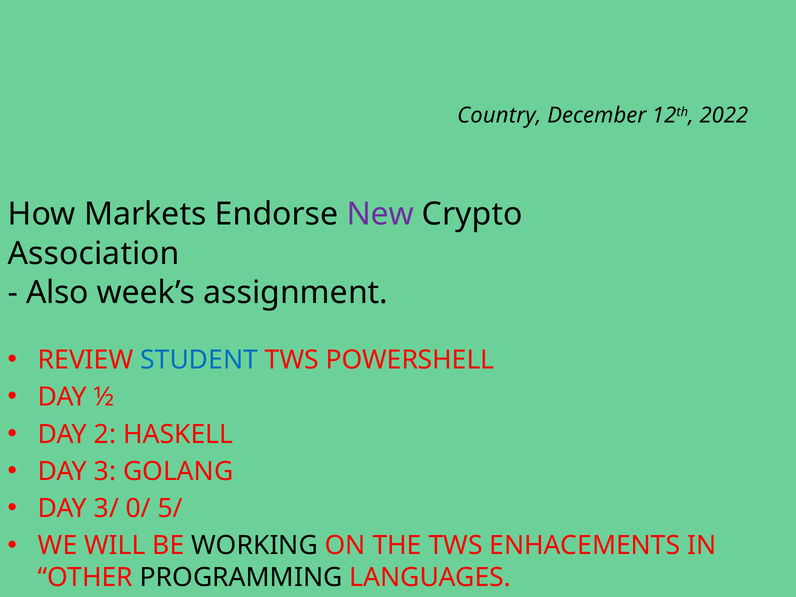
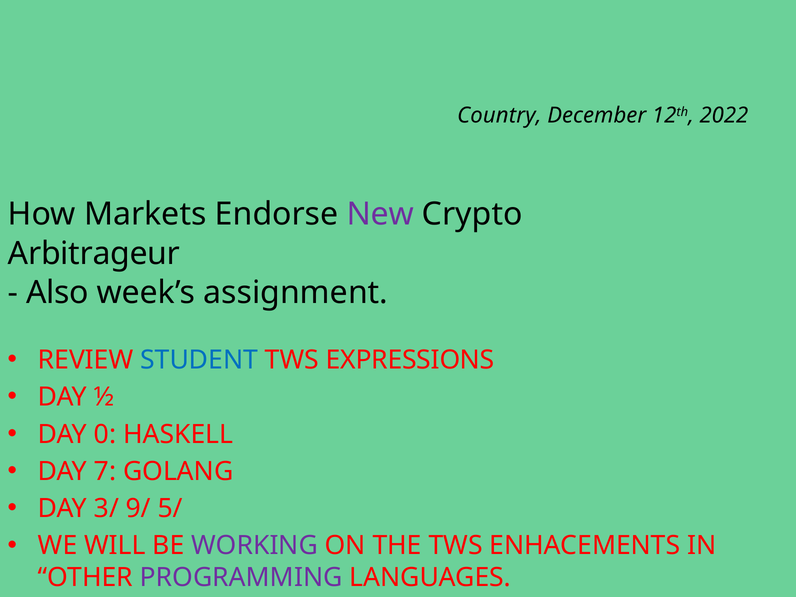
Association: Association -> Arbitrageur
POWERSHELL: POWERSHELL -> EXPRESSIONS
2: 2 -> 0
3: 3 -> 7
0/: 0/ -> 9/
WORKING colour: black -> purple
PROGRAMMING colour: black -> purple
